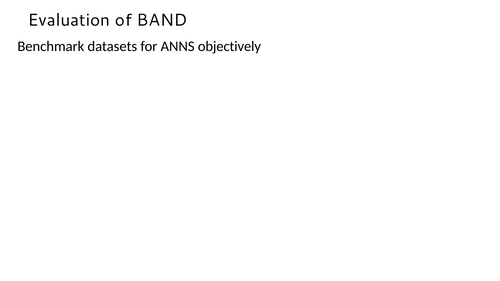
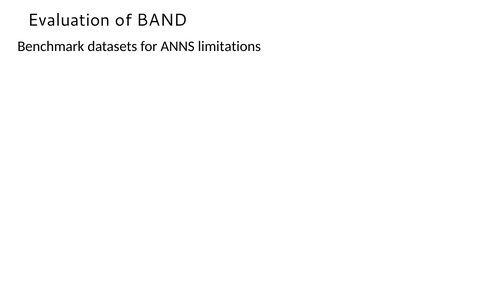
objectively: objectively -> limitations
